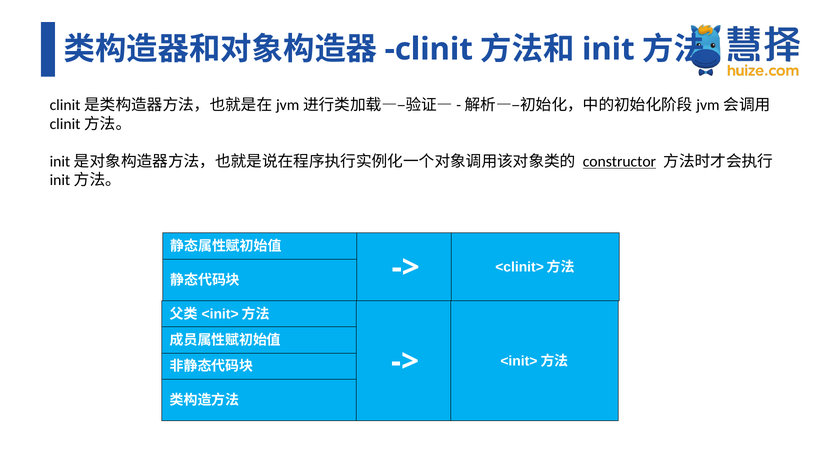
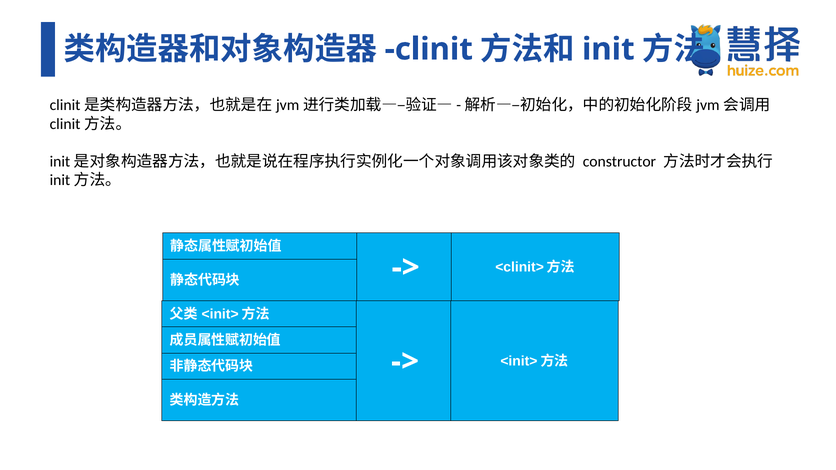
constructor underline: present -> none
